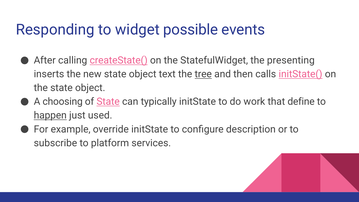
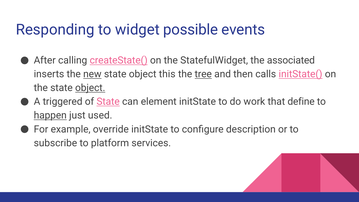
presenting: presenting -> associated
new underline: none -> present
text: text -> this
object at (90, 88) underline: none -> present
choosing: choosing -> triggered
typically: typically -> element
